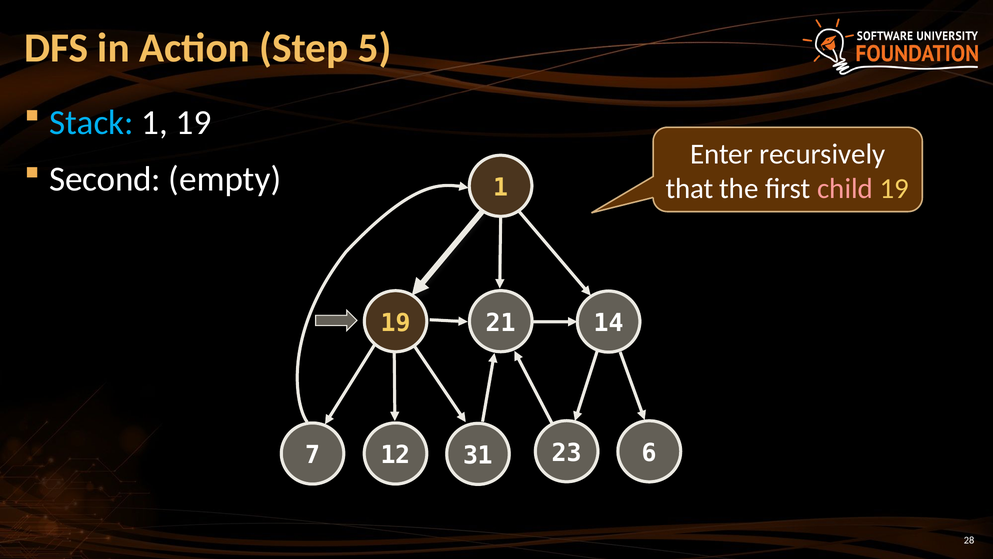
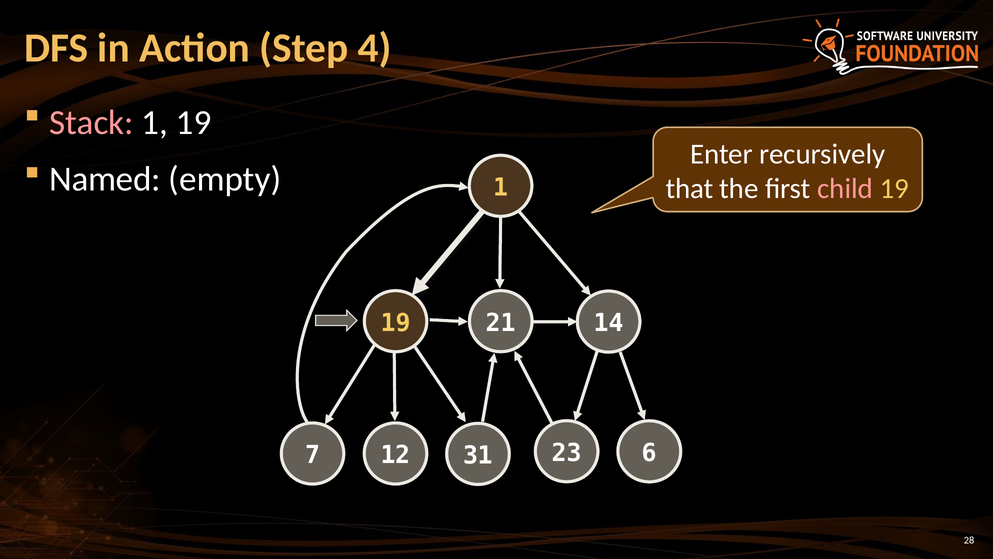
5: 5 -> 4
Stack colour: light blue -> pink
Second: Second -> Named
